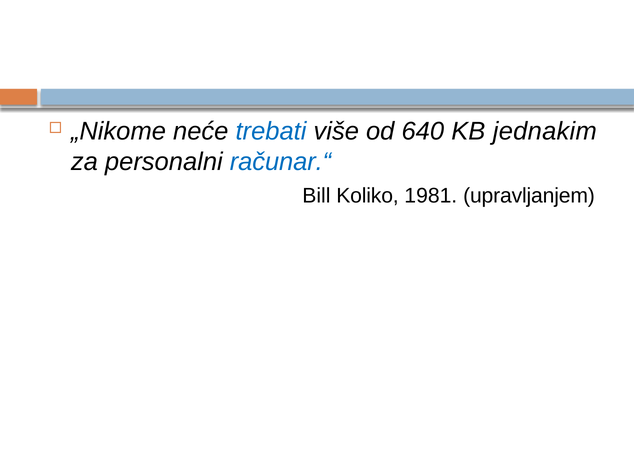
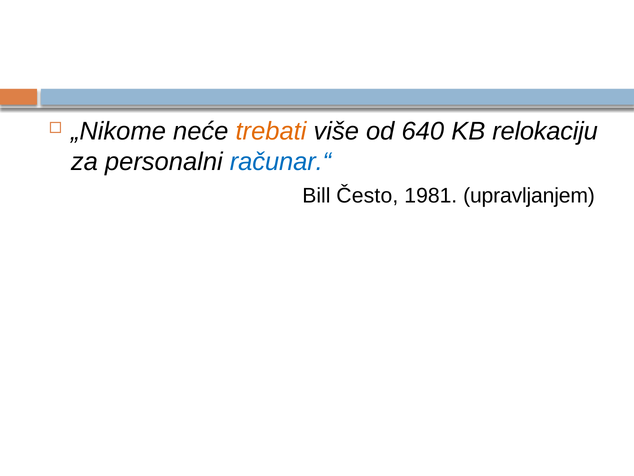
trebati colour: blue -> orange
jednakim: jednakim -> relokaciju
Koliko: Koliko -> Često
